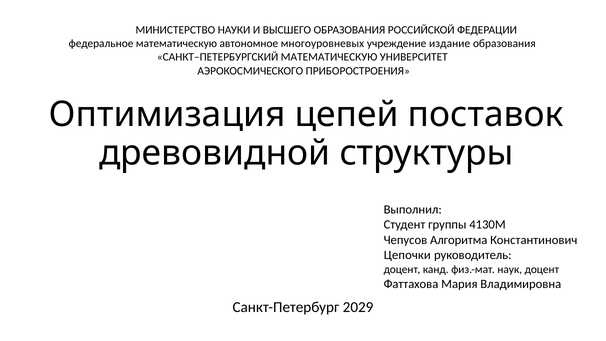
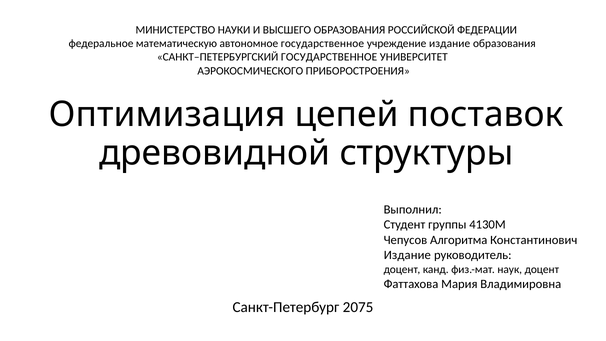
автономное многоуровневых: многоуровневых -> государственное
САНКТ–ПЕТЕРБУРГСКИЙ МАТЕМАТИЧЕСКУЮ: МАТЕМАТИЧЕСКУЮ -> ГОСУДАРСТВЕННОЕ
Цепочки at (407, 255): Цепочки -> Издание
2029: 2029 -> 2075
